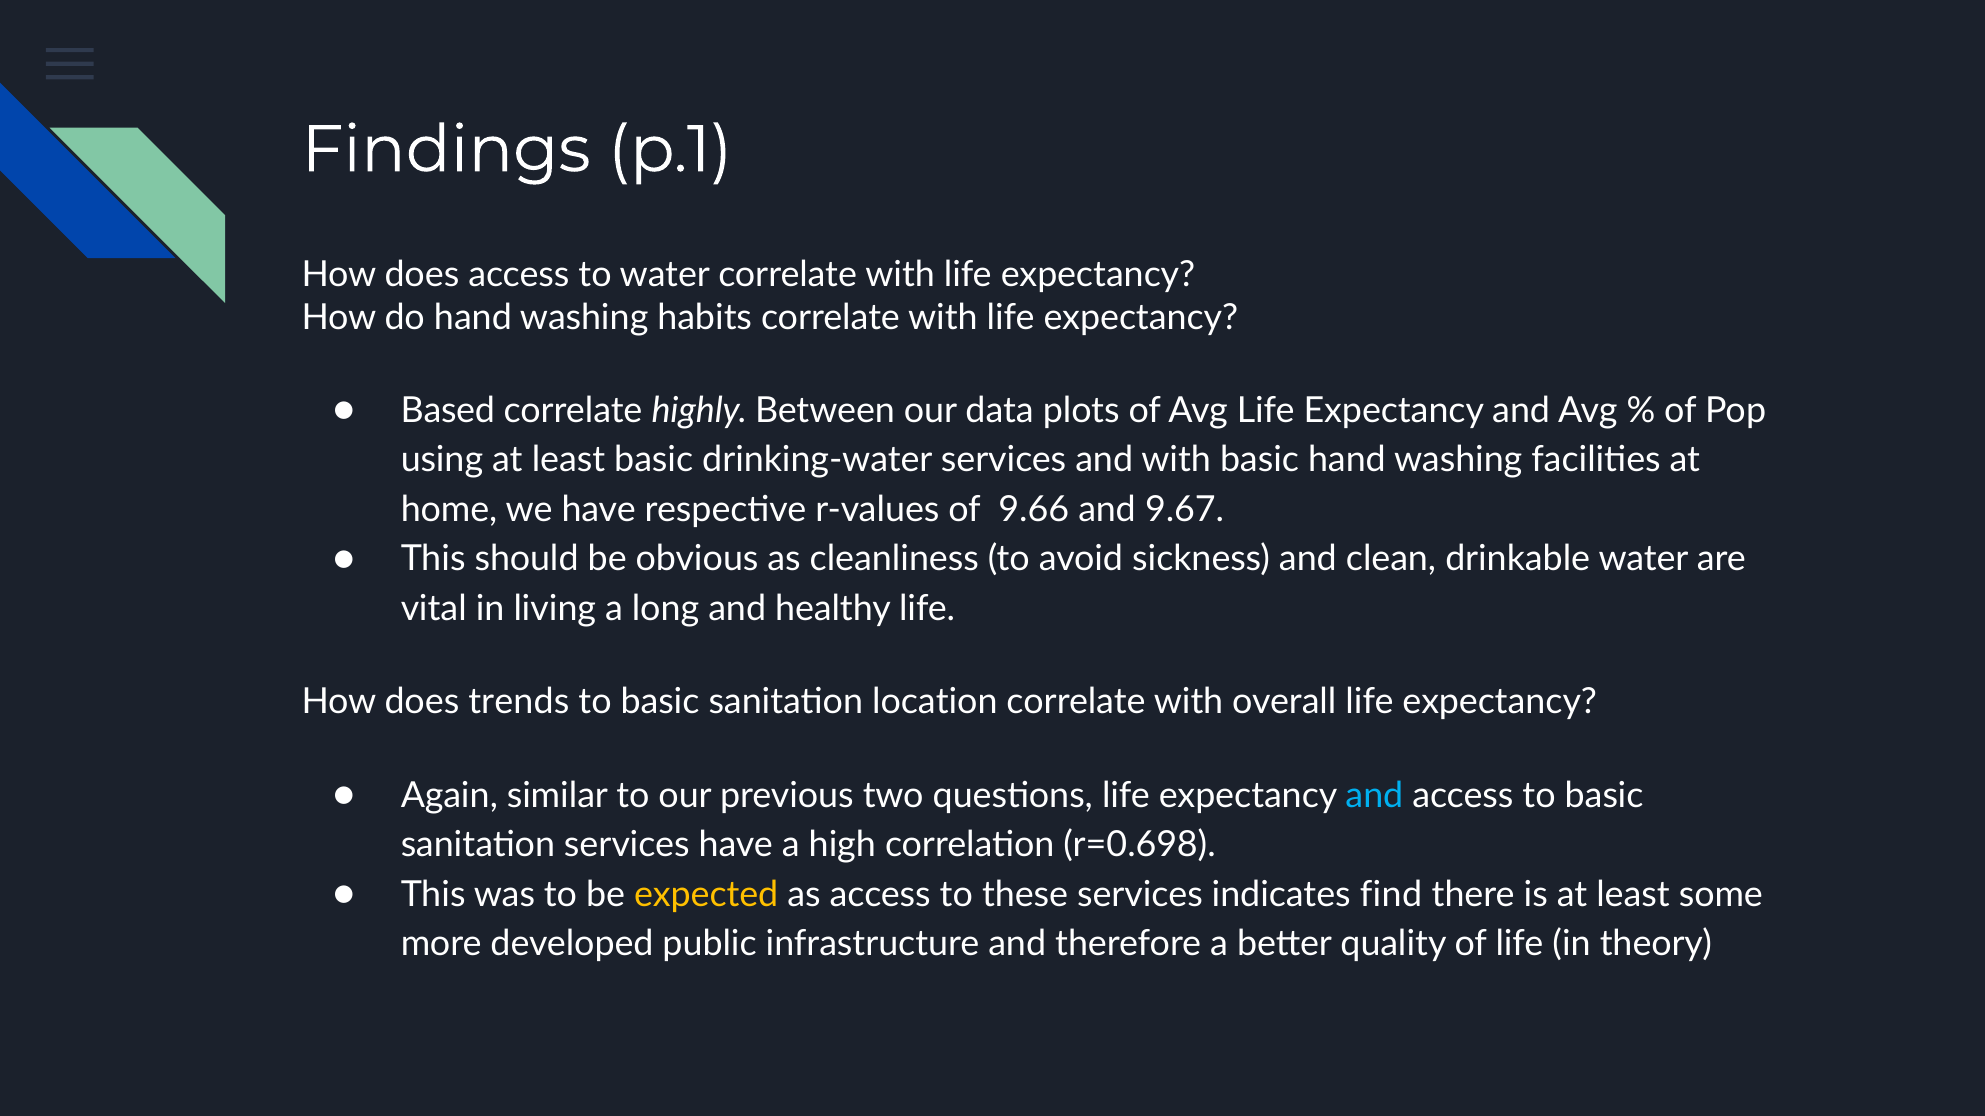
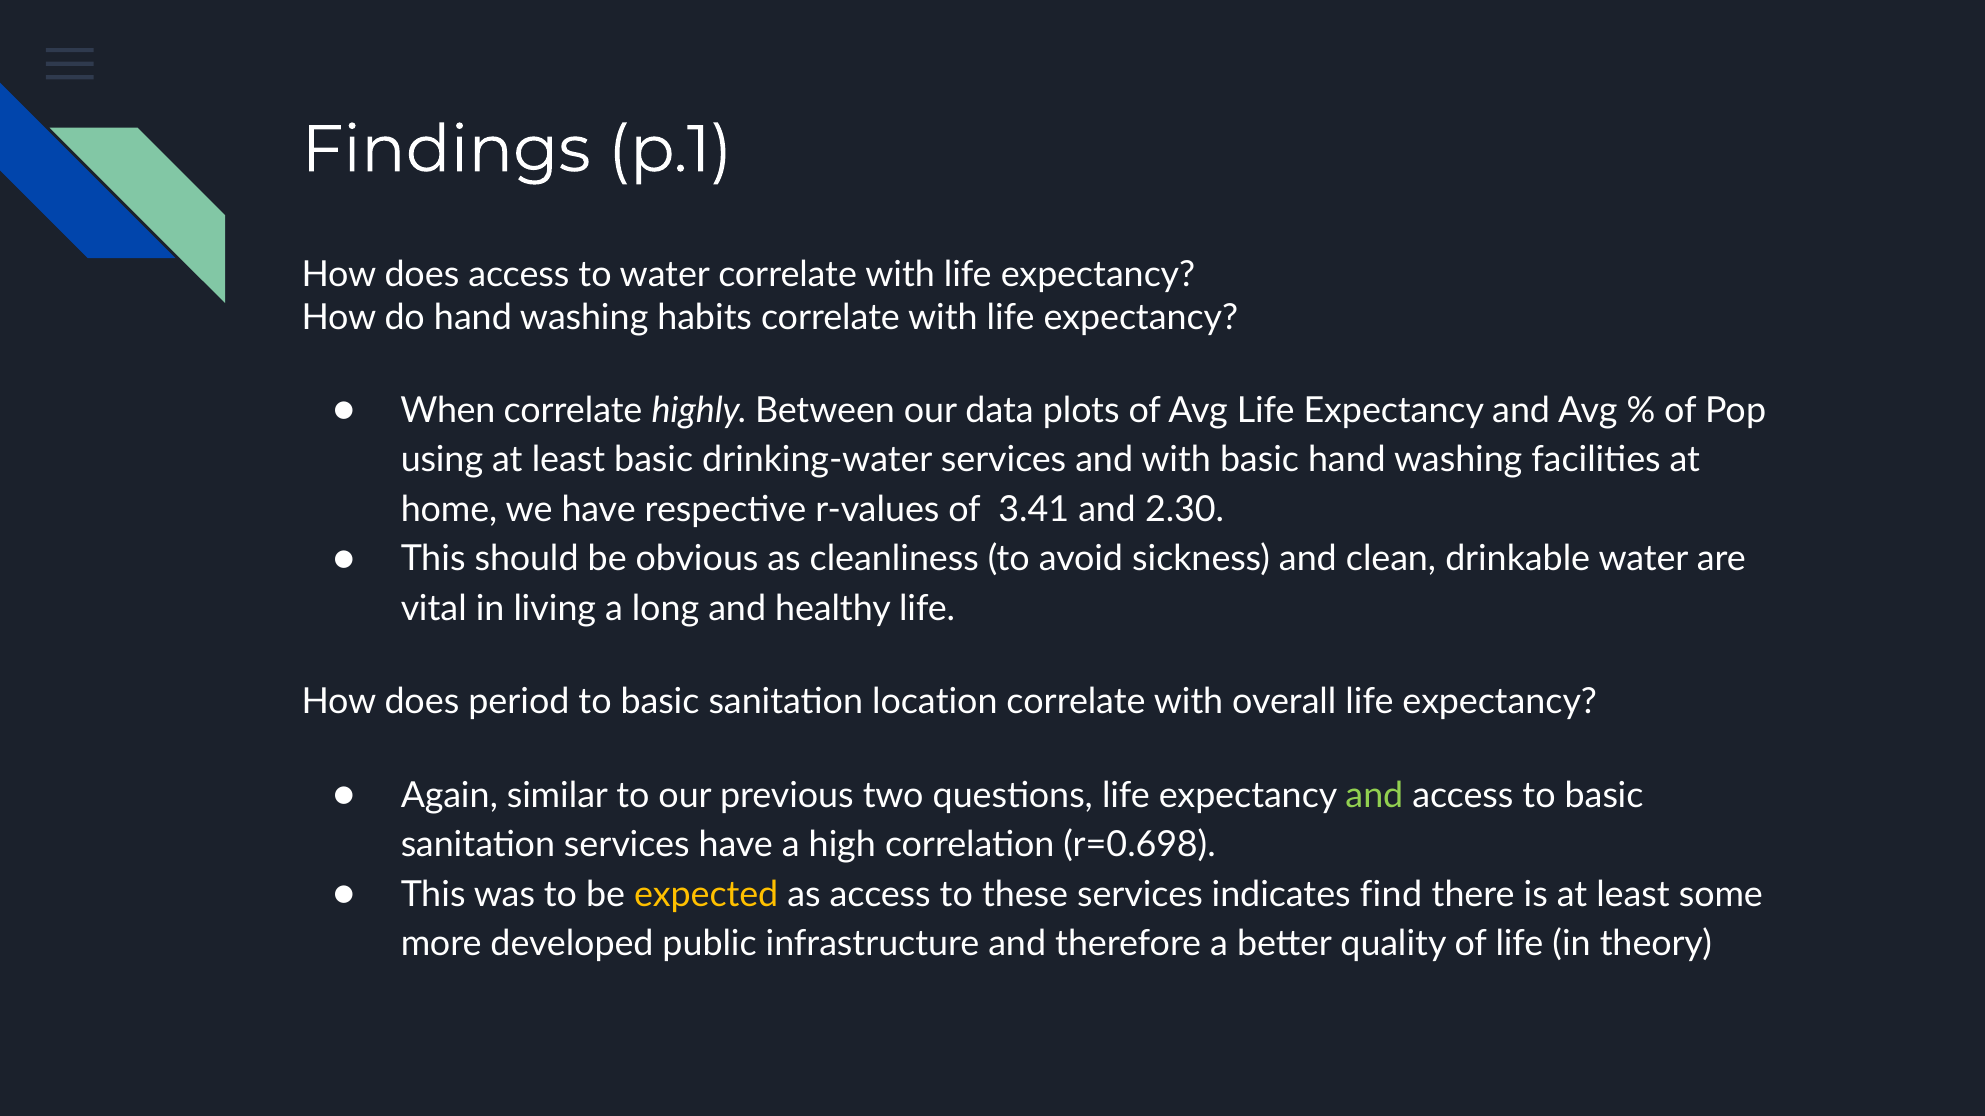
Based: Based -> When
9.66: 9.66 -> 3.41
9.67: 9.67 -> 2.30
trends: trends -> period
and at (1374, 796) colour: light blue -> light green
